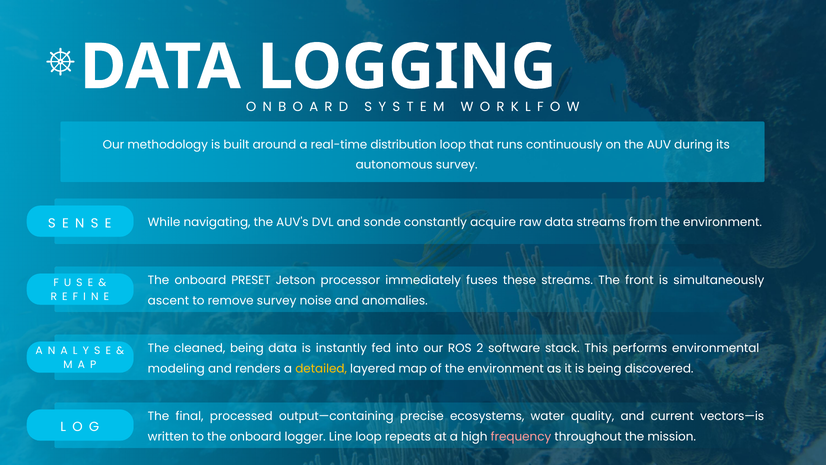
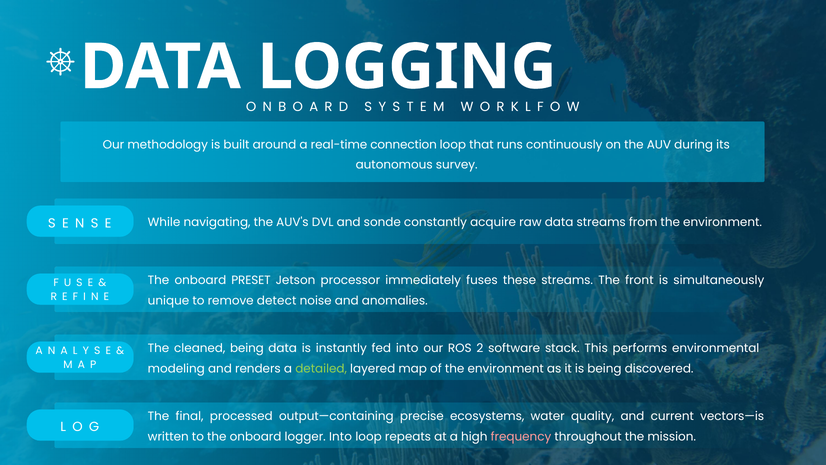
distribution: distribution -> connection
ascent: ascent -> unique
remove survey: survey -> detect
detailed colour: yellow -> light green
logger Line: Line -> Into
